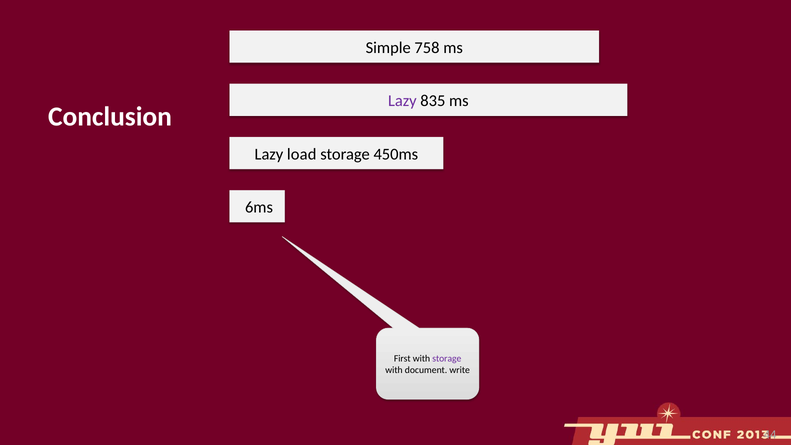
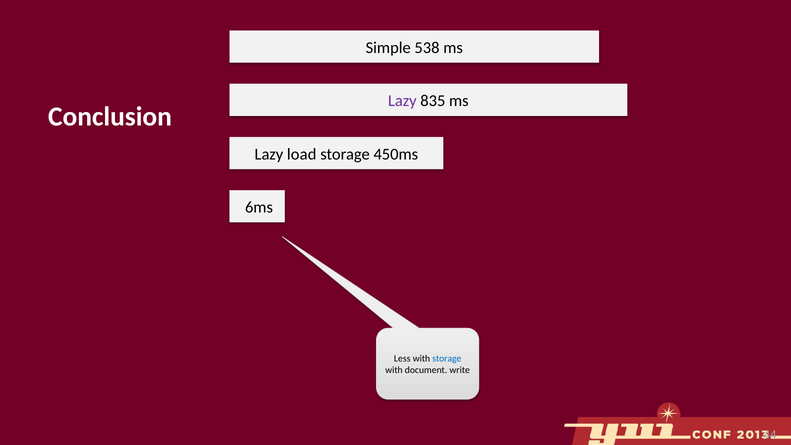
758: 758 -> 538
First: First -> Less
storage at (447, 359) colour: purple -> blue
